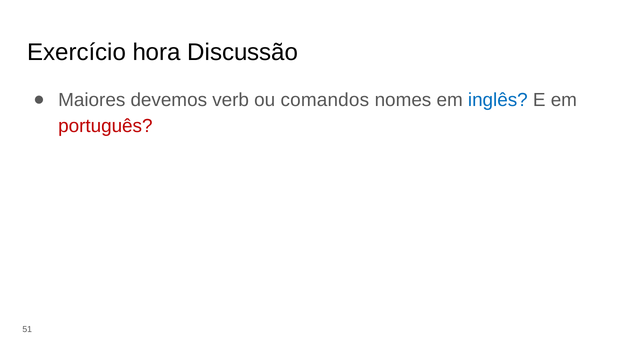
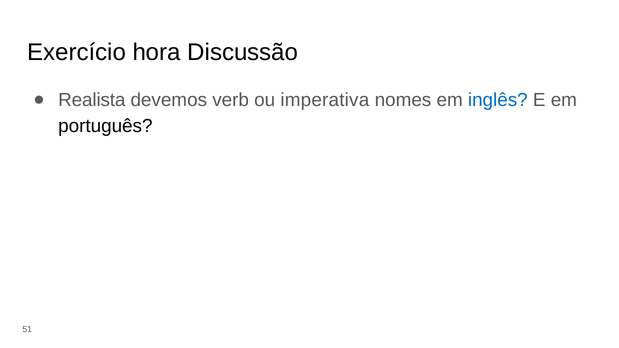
Maiores: Maiores -> Realista
comandos: comandos -> imperativa
português colour: red -> black
